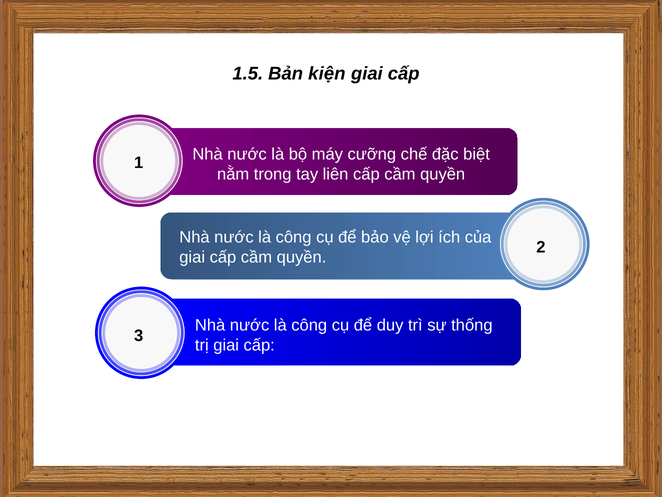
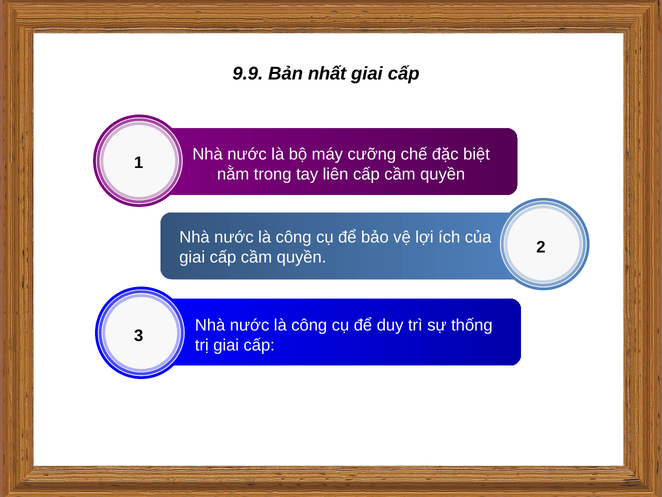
1.5: 1.5 -> 9.9
kiện: kiện -> nhất
